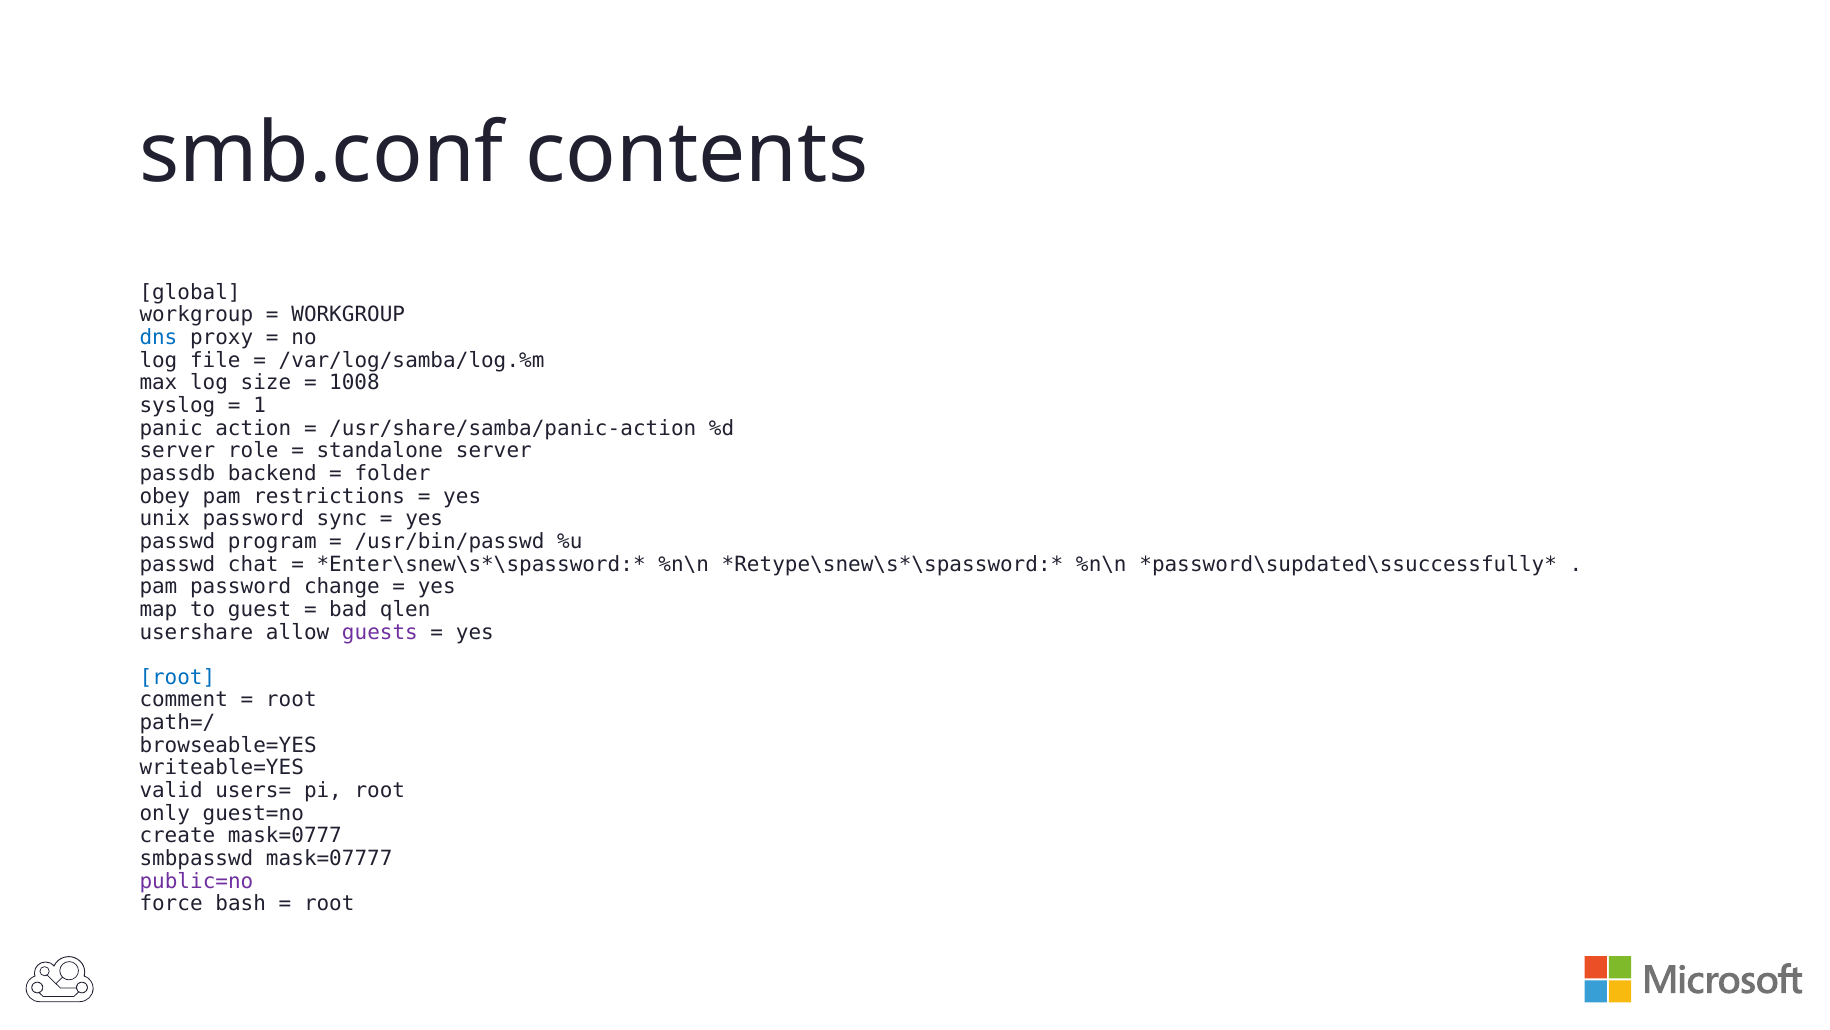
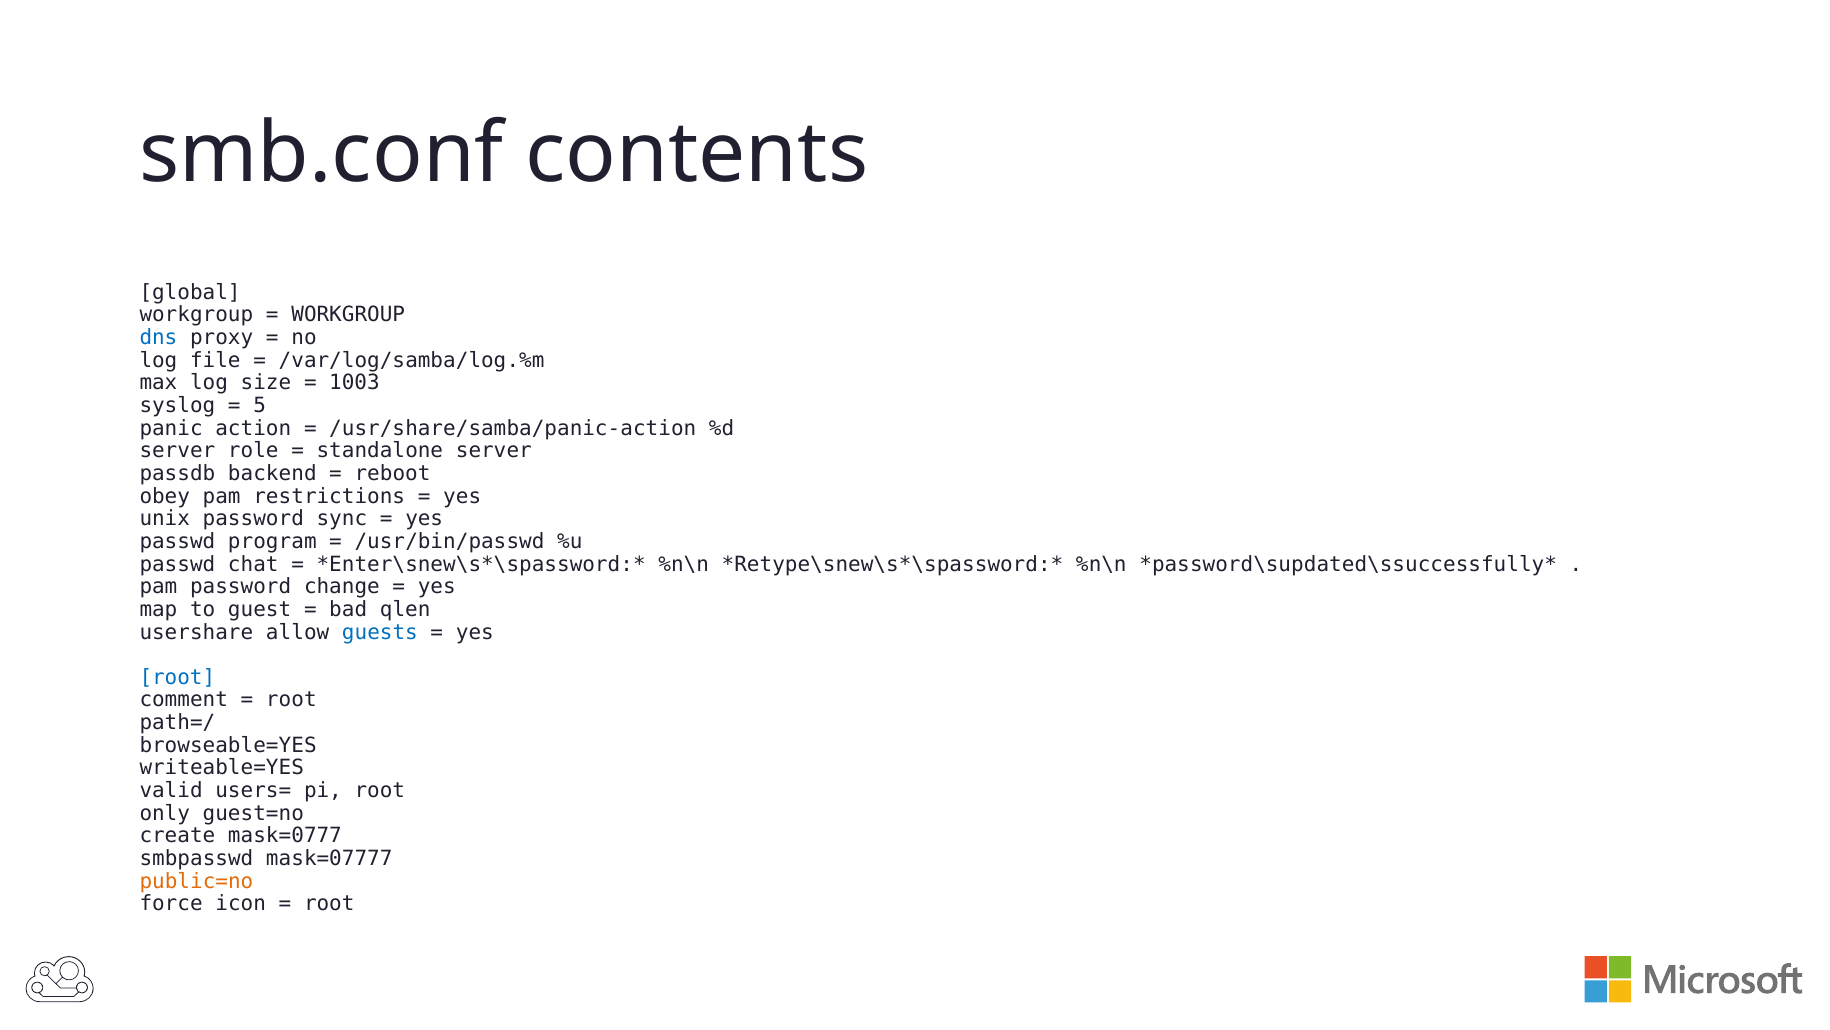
1008: 1008 -> 1003
1: 1 -> 5
folder: folder -> reboot
guests colour: purple -> blue
public=no colour: purple -> orange
bash: bash -> icon
